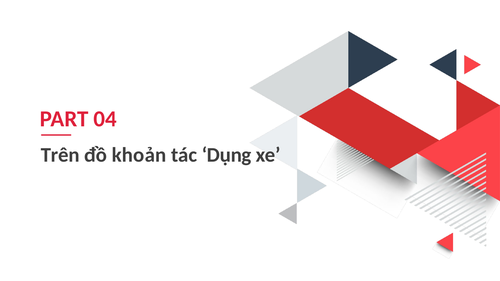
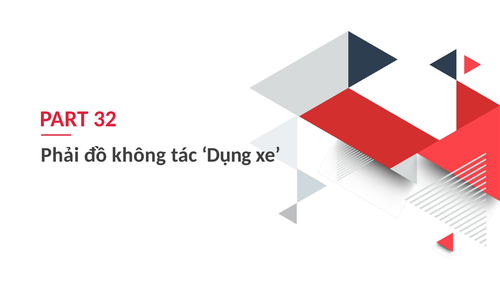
04: 04 -> 32
Trên: Trên -> Phải
khoản: khoản -> không
